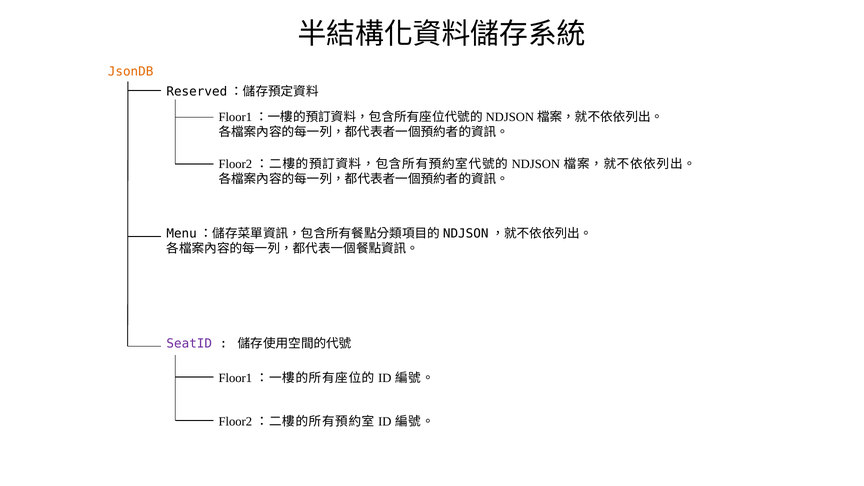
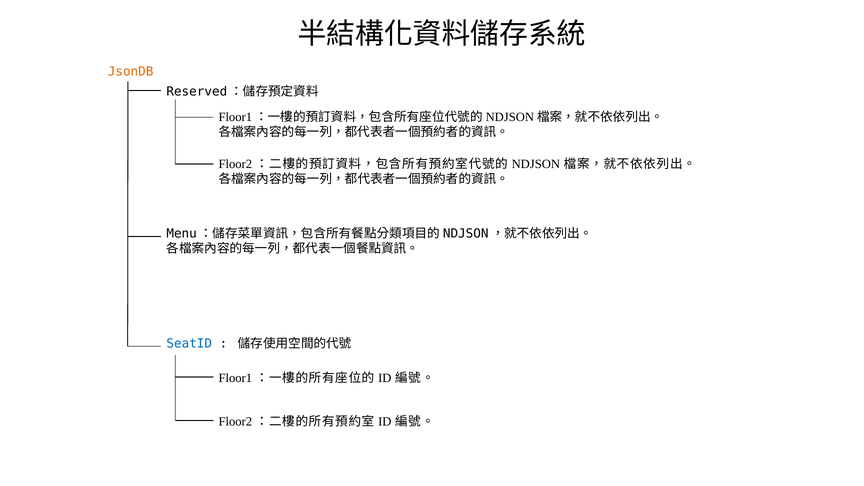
SeatID colour: purple -> blue
